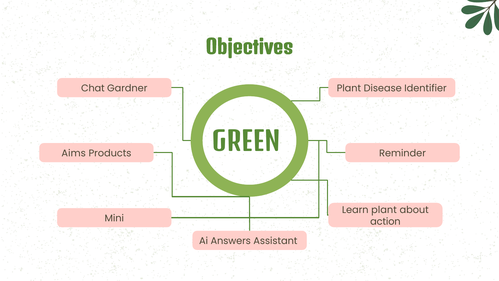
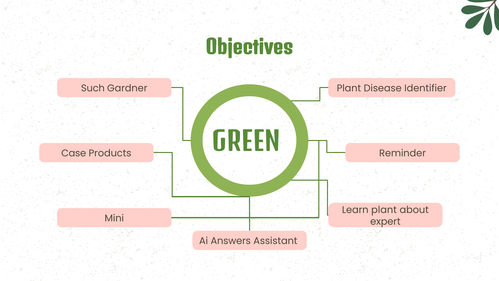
Chat: Chat -> Such
Aims: Aims -> Case
action: action -> expert
